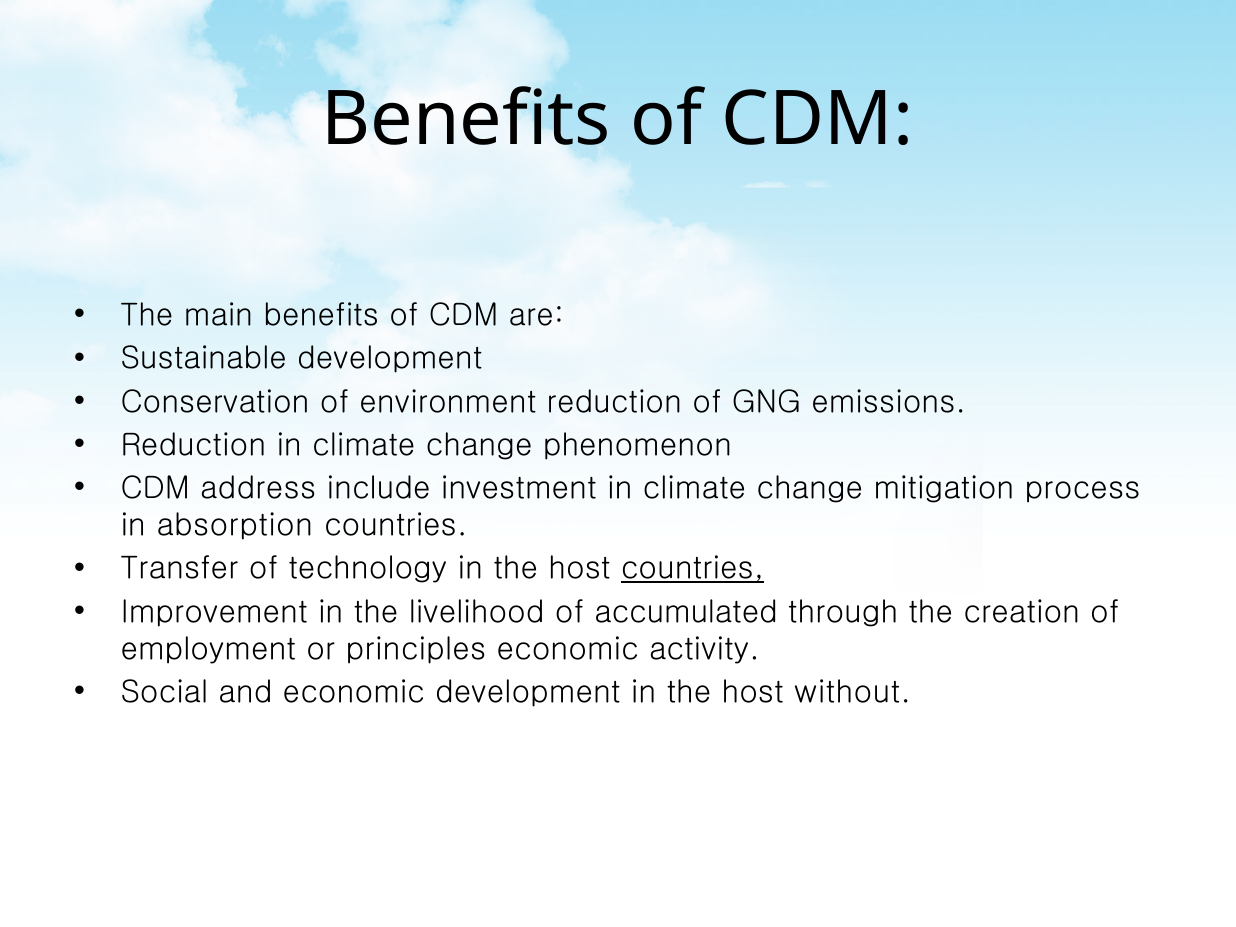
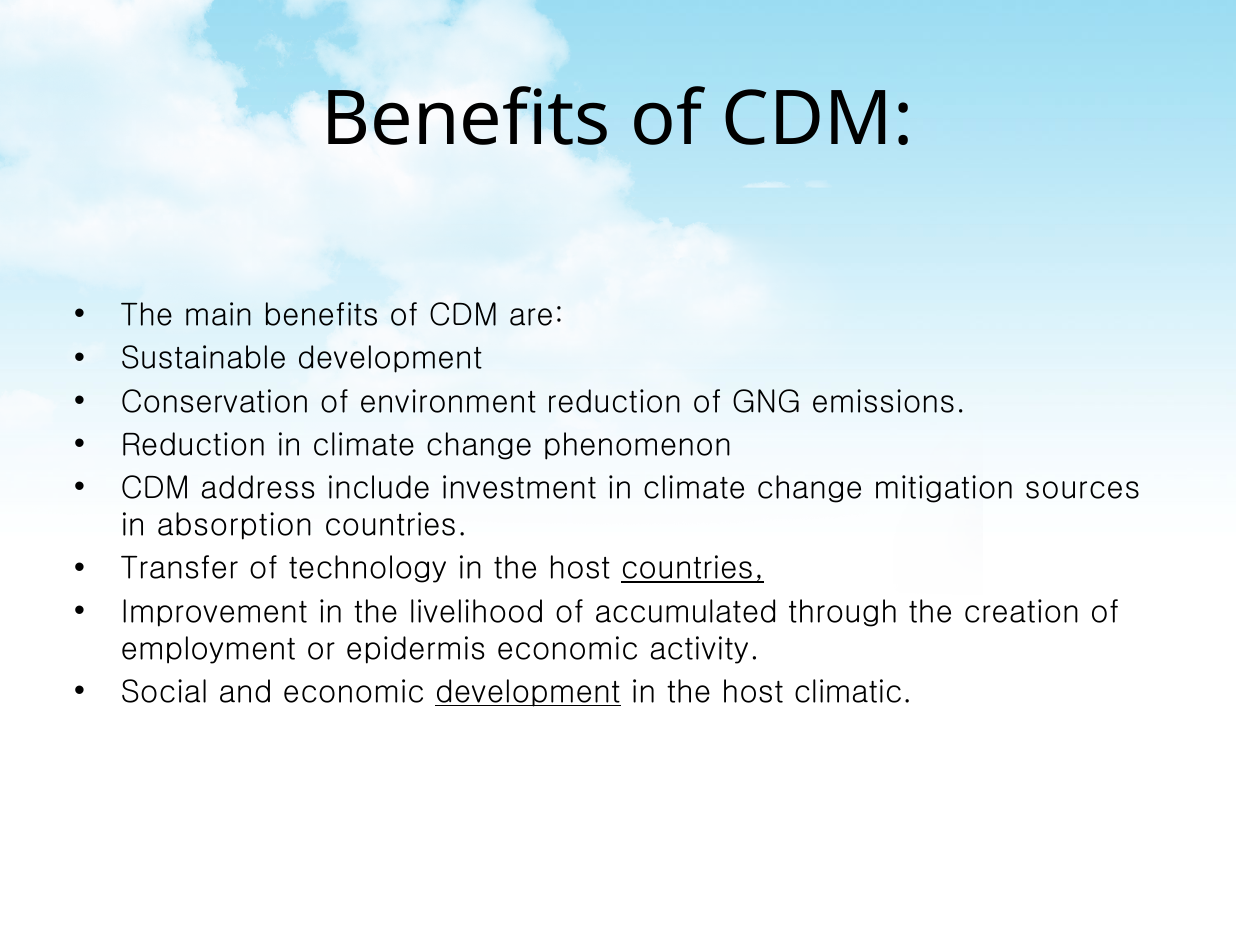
process: process -> sources
principles: principles -> epidermis
development at (528, 692) underline: none -> present
without: without -> climatic
